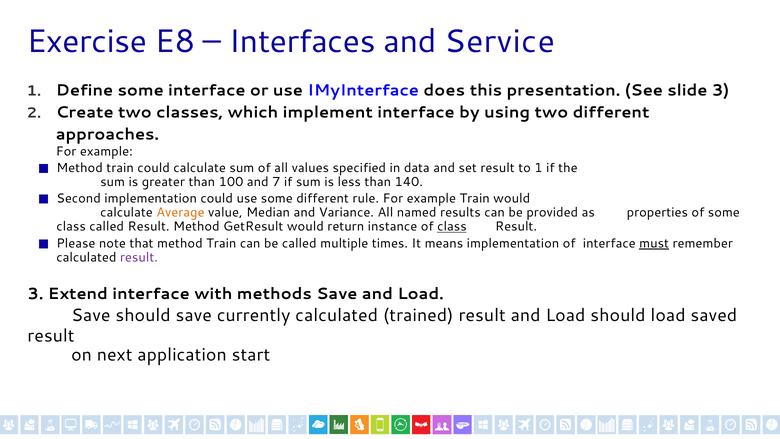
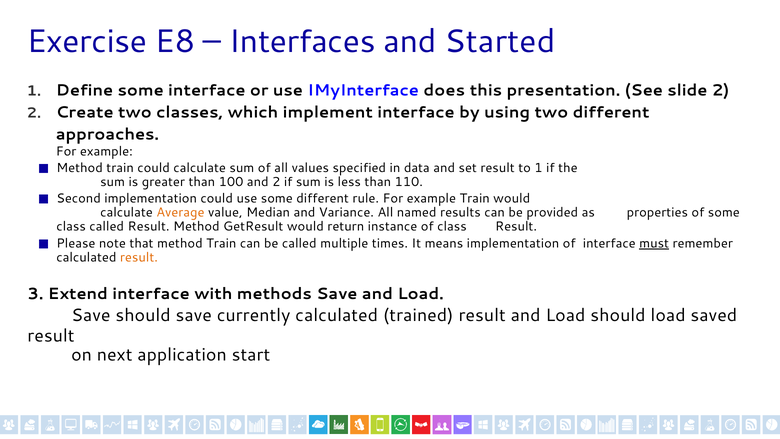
Service: Service -> Started
slide 3: 3 -> 2
and 7: 7 -> 2
140: 140 -> 110
class at (452, 227) underline: present -> none
result at (139, 257) colour: purple -> orange
